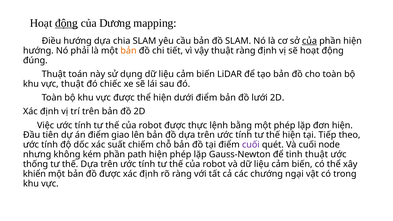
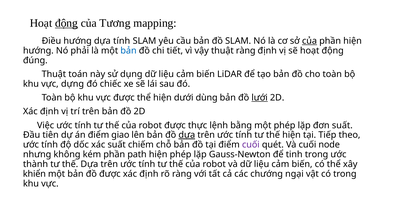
Dương: Dương -> Tương
dựa chia: chia -> tính
bản at (128, 51) colour: orange -> blue
vực thuật: thuật -> dựng
dưới điểm: điểm -> dùng
lưới underline: none -> present
đơn hiện: hiện -> suất
dựa at (187, 135) underline: none -> present
tinh thuật: thuật -> trong
thống: thống -> thành
